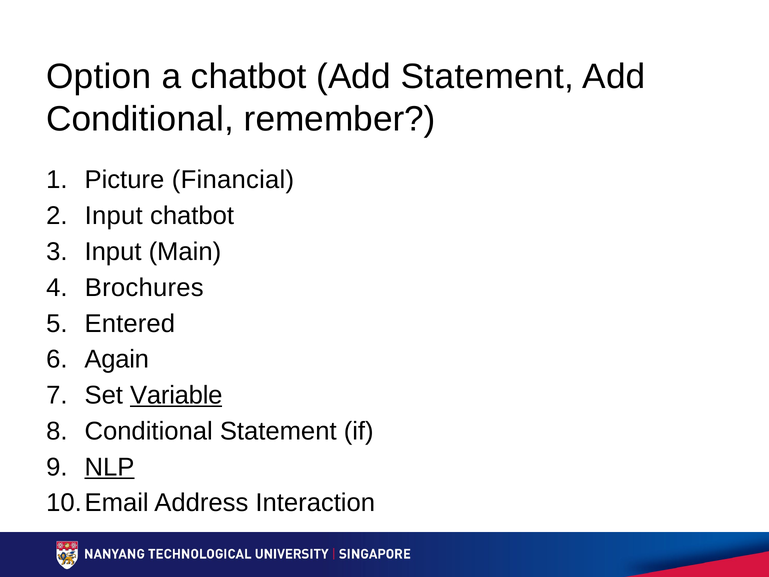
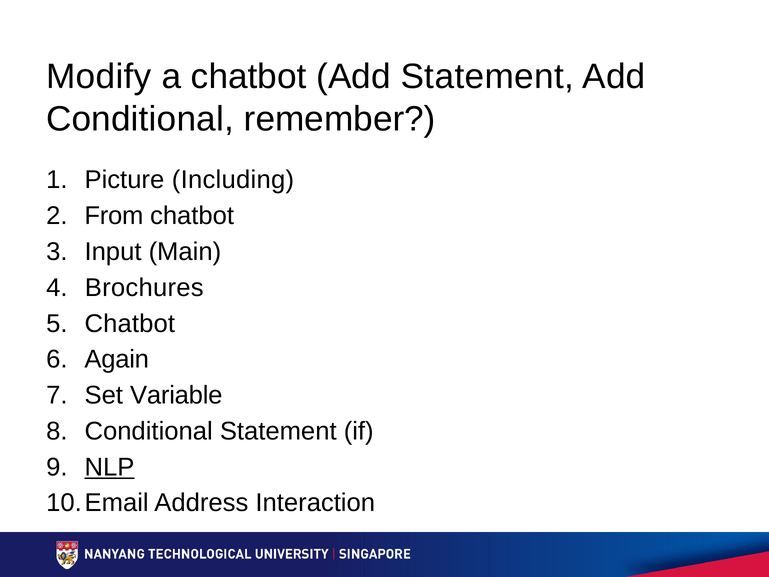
Option: Option -> Modify
Financial: Financial -> Including
Input at (114, 216): Input -> From
Entered at (130, 323): Entered -> Chatbot
Variable underline: present -> none
